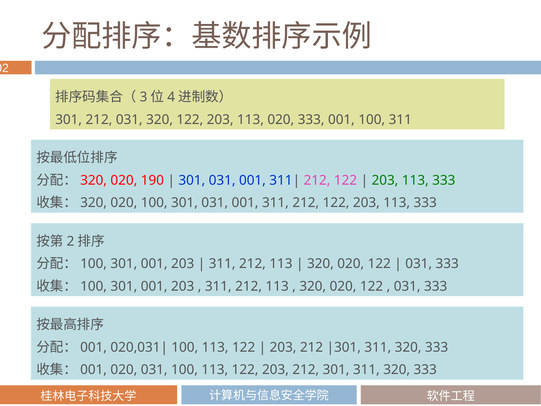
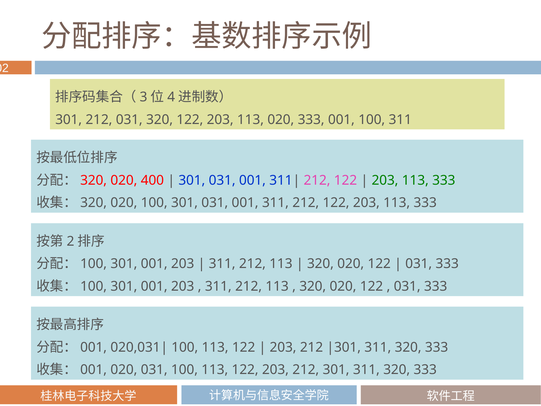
190: 190 -> 400
